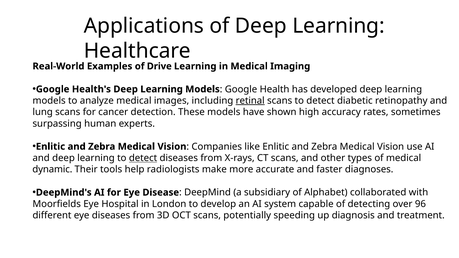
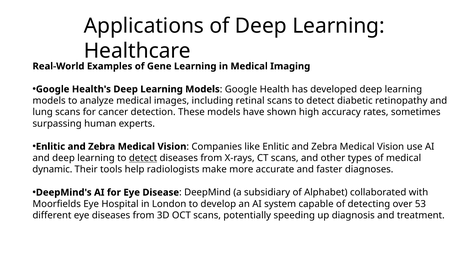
Drive: Drive -> Gene
retinal underline: present -> none
96: 96 -> 53
